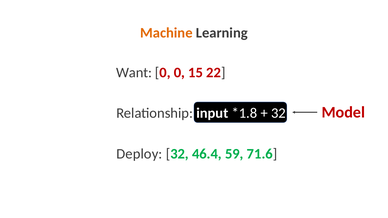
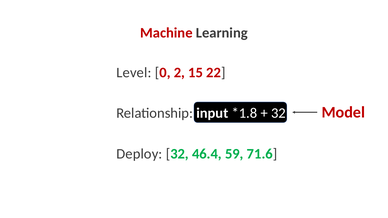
Machine colour: orange -> red
Want: Want -> Level
0 0: 0 -> 2
